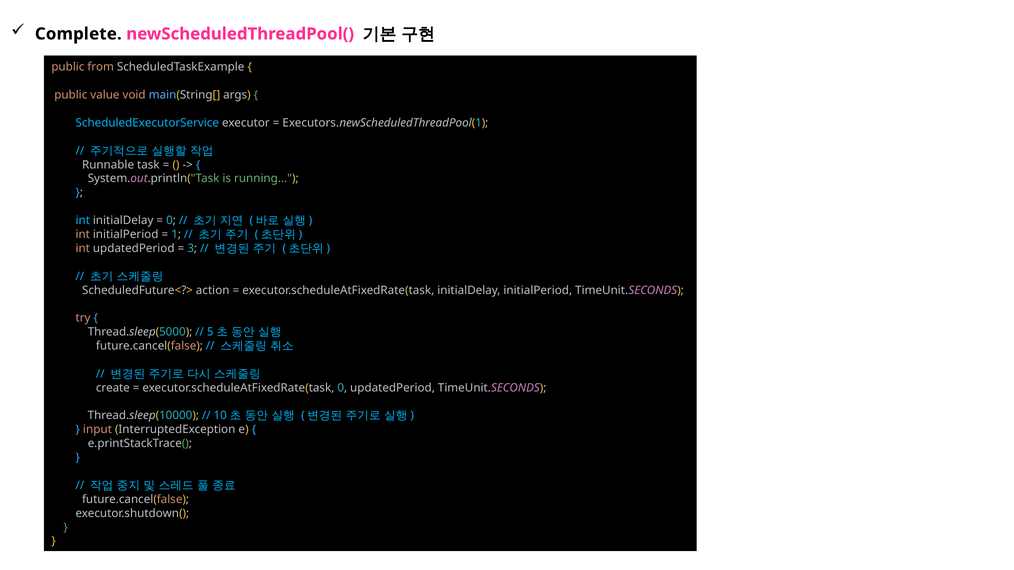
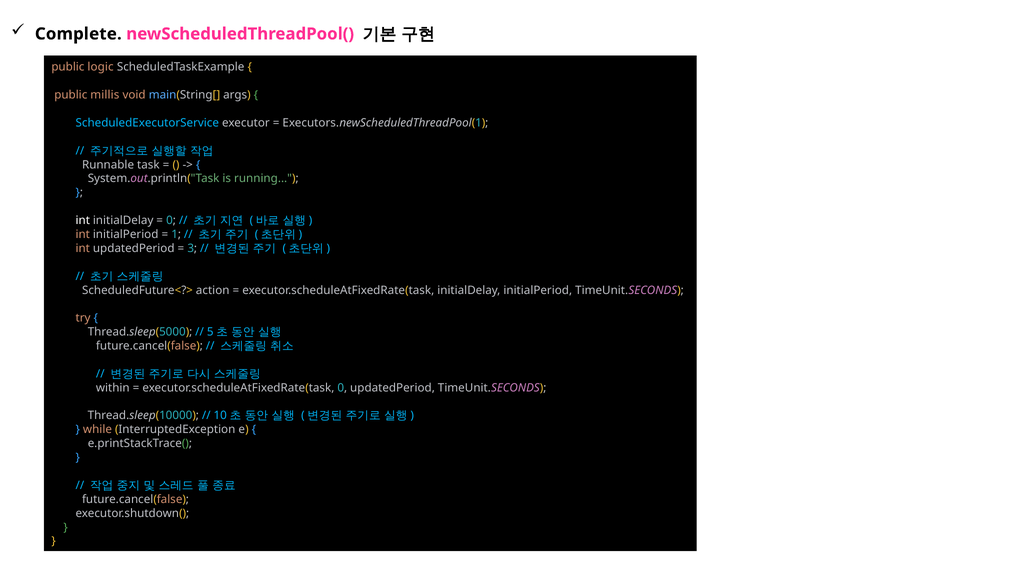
from: from -> logic
value: value -> millis
int at (83, 221) colour: light blue -> white
create: create -> within
input: input -> while
